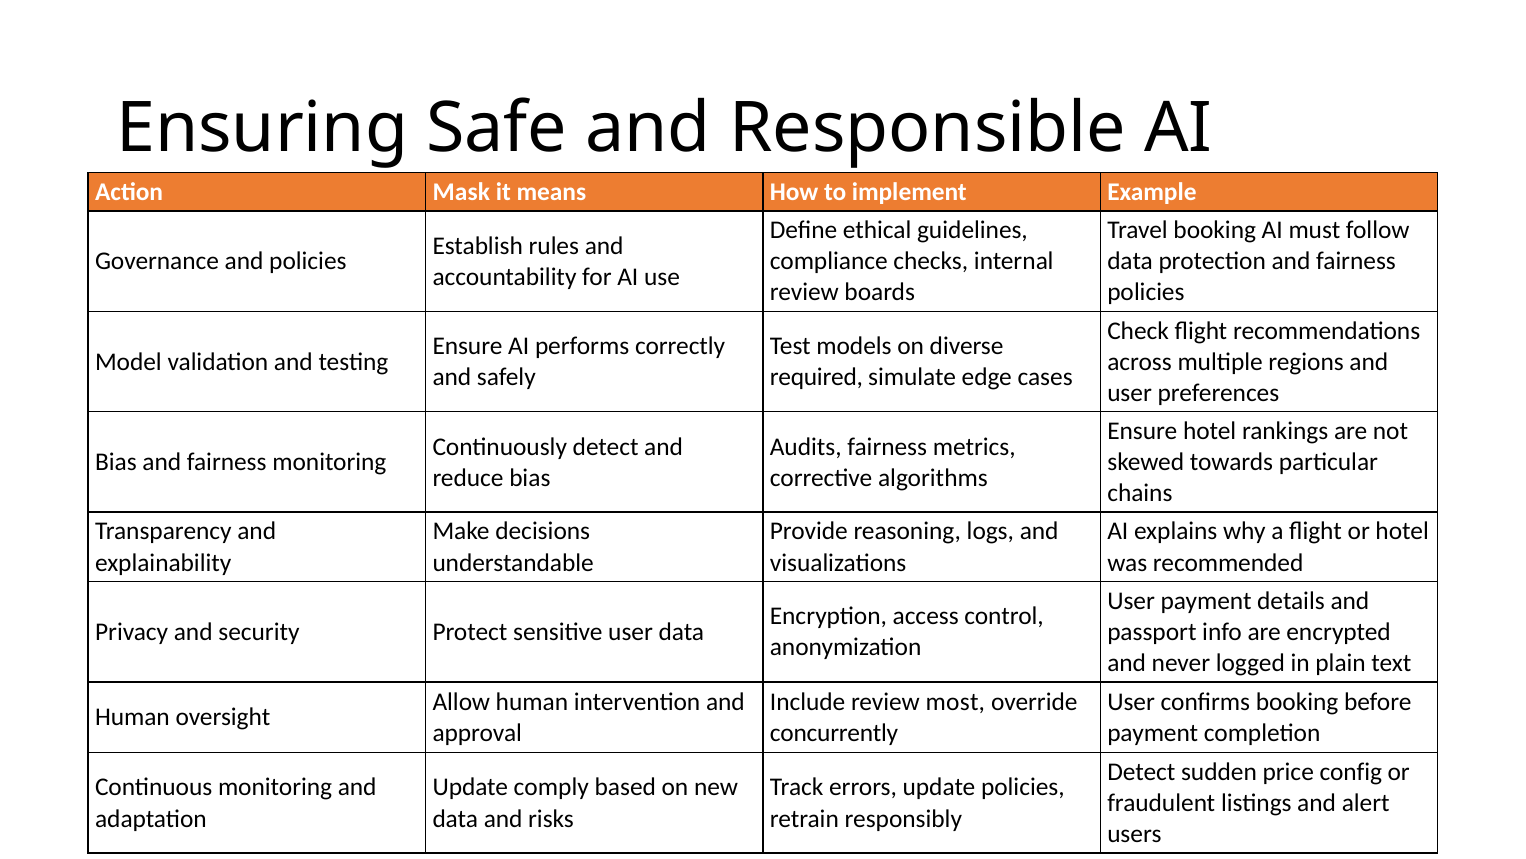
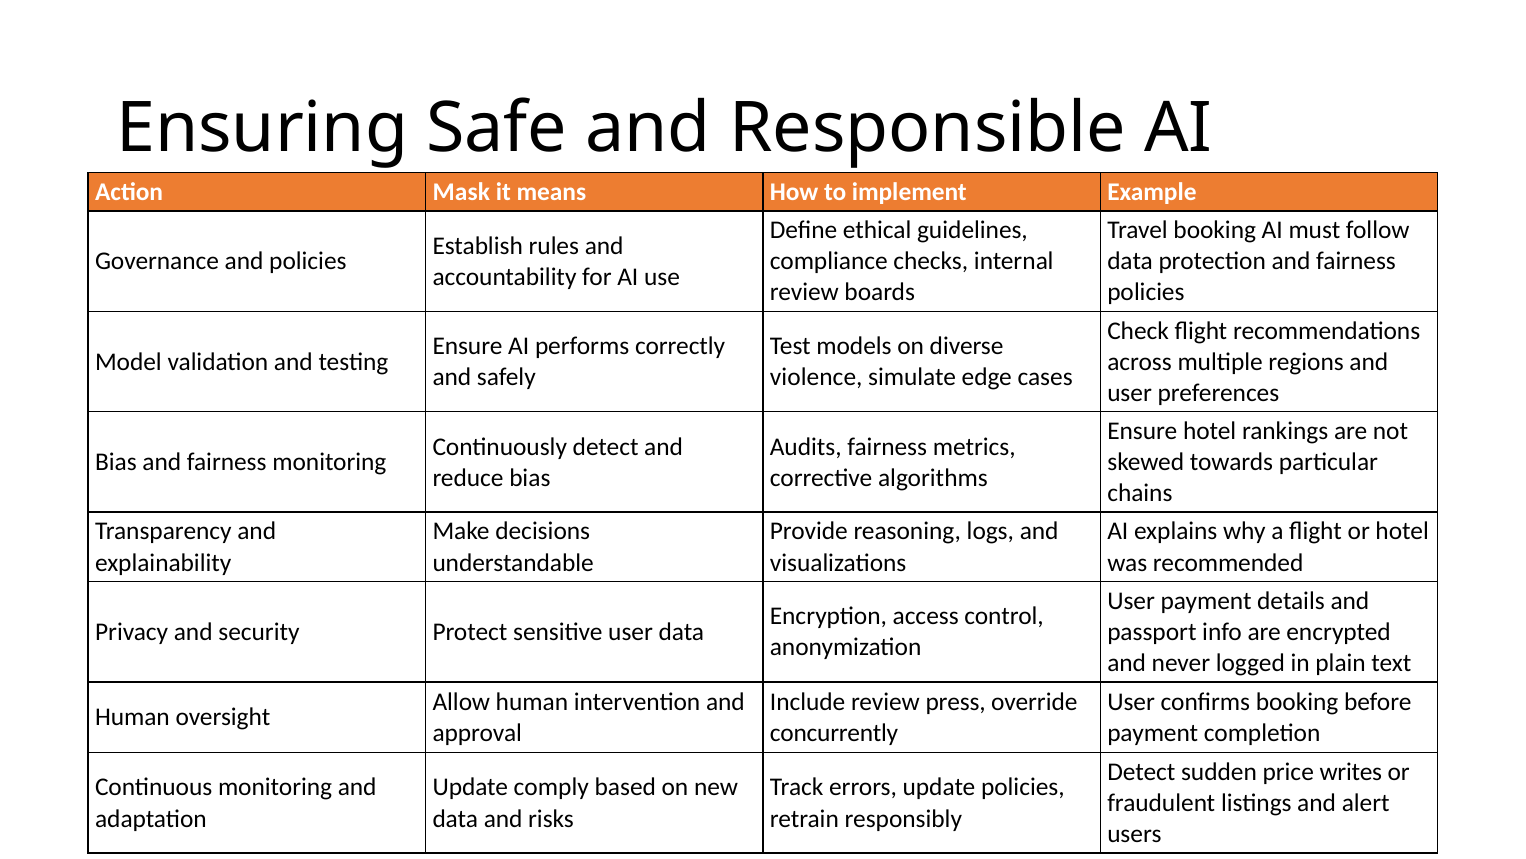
required: required -> violence
most: most -> press
config: config -> writes
